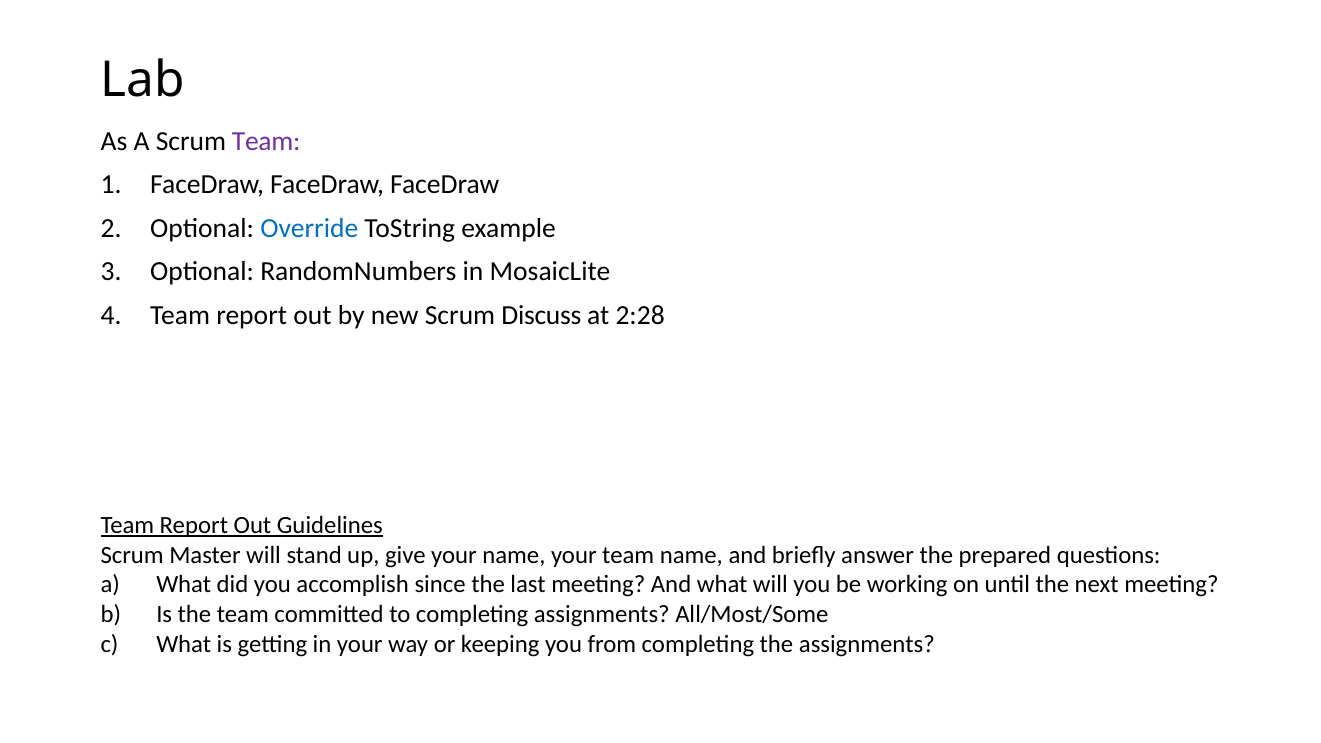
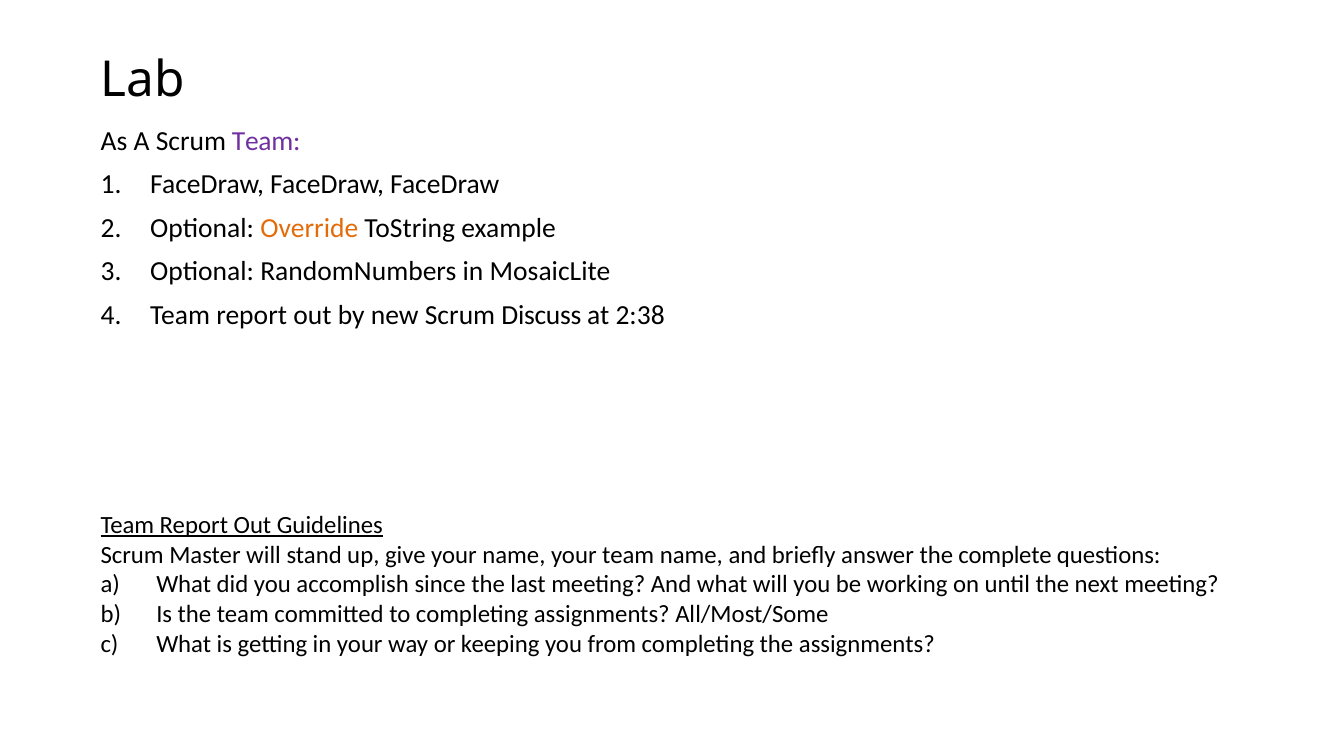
Override colour: blue -> orange
2:28: 2:28 -> 2:38
prepared: prepared -> complete
